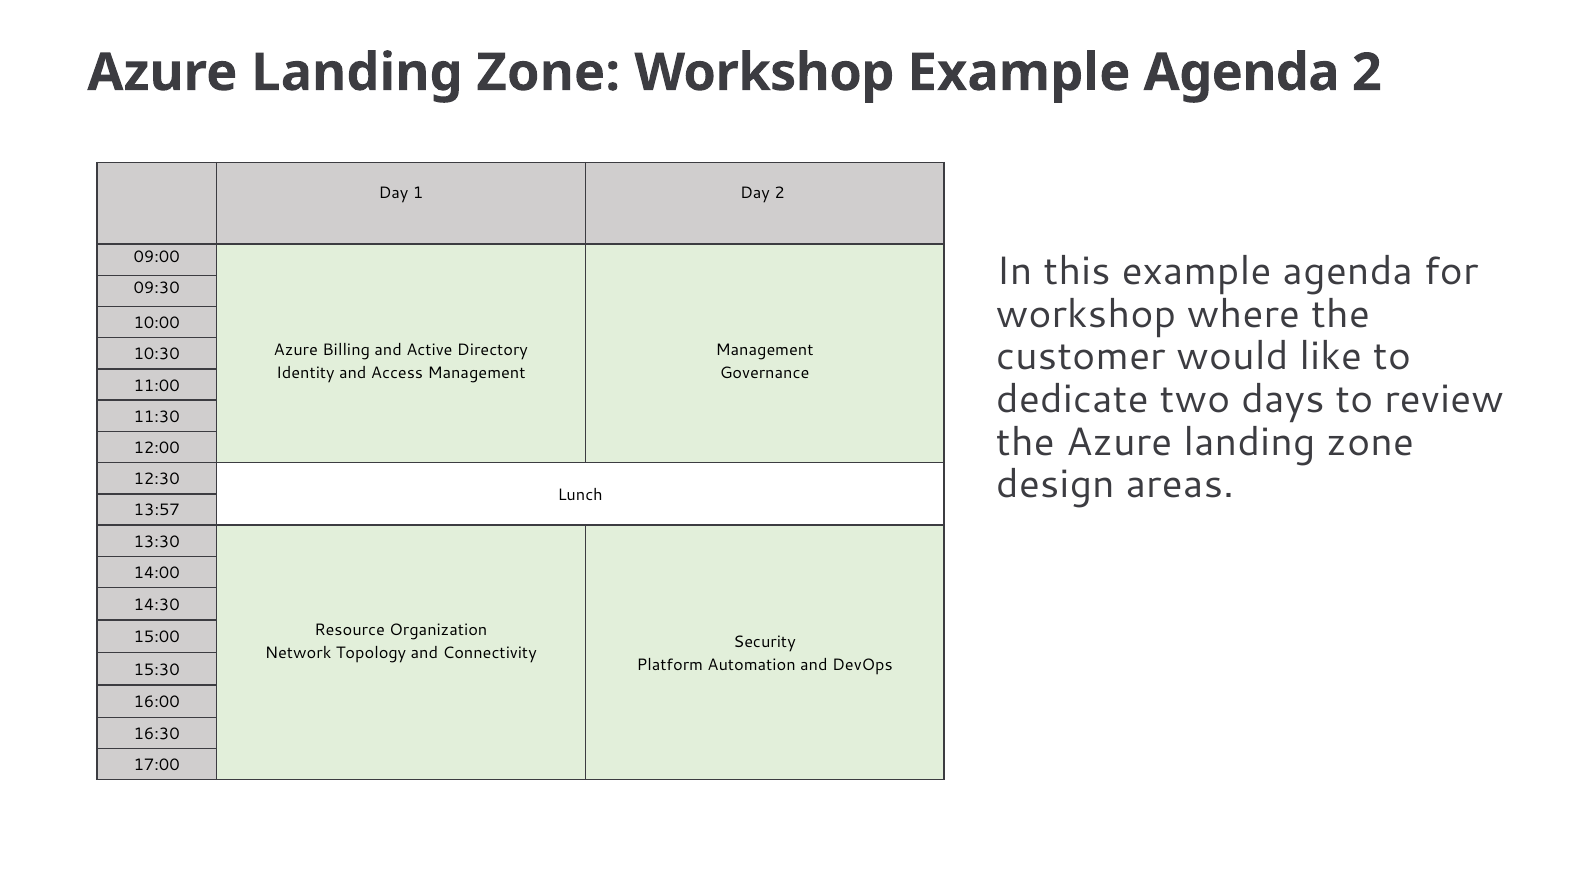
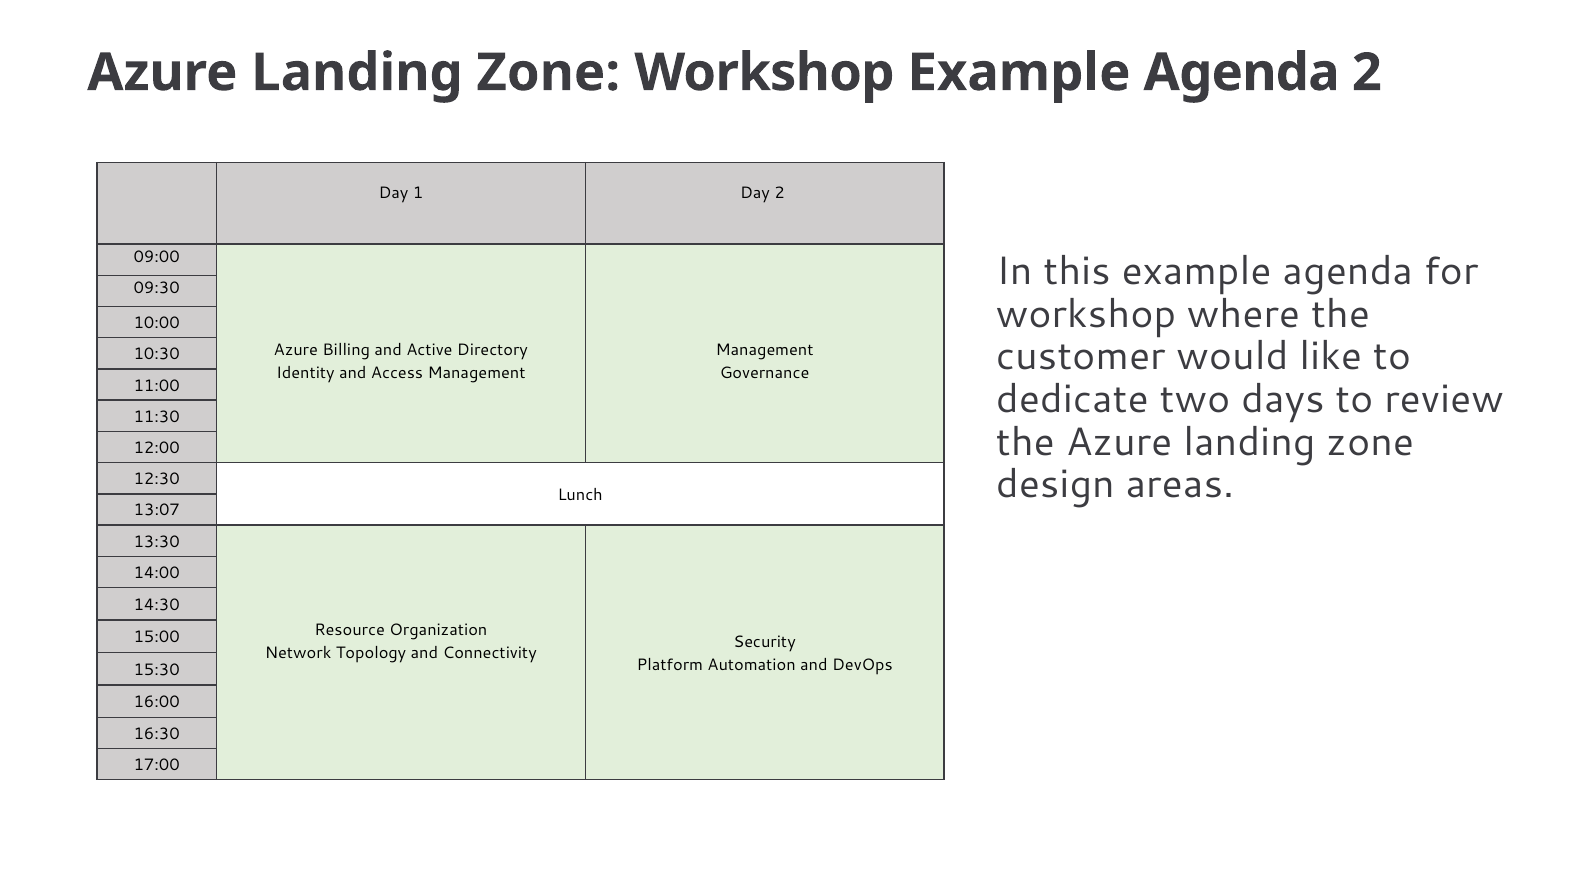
13:57: 13:57 -> 13:07
